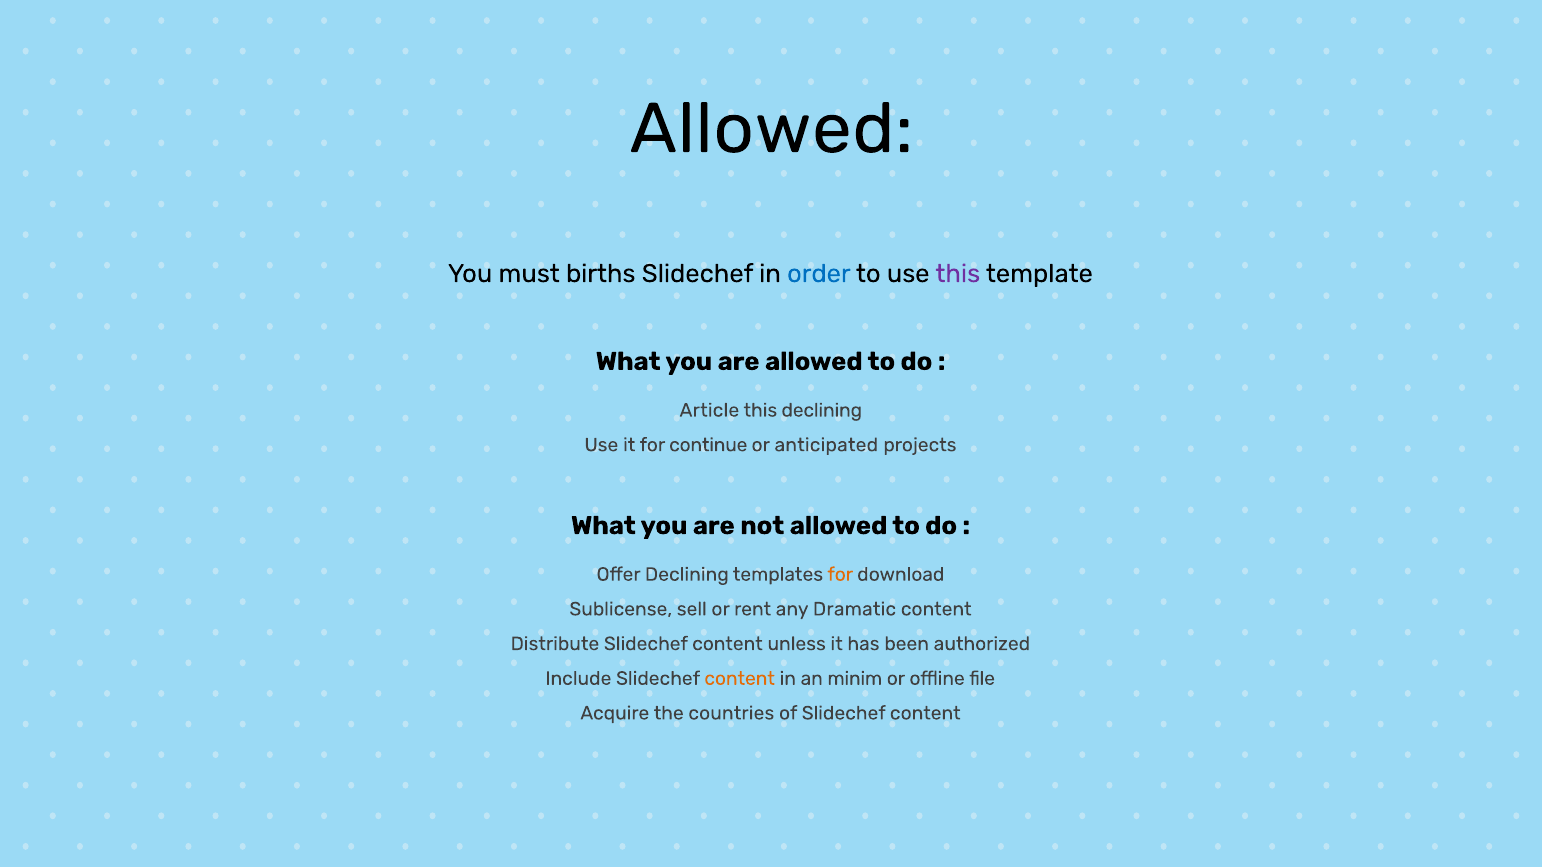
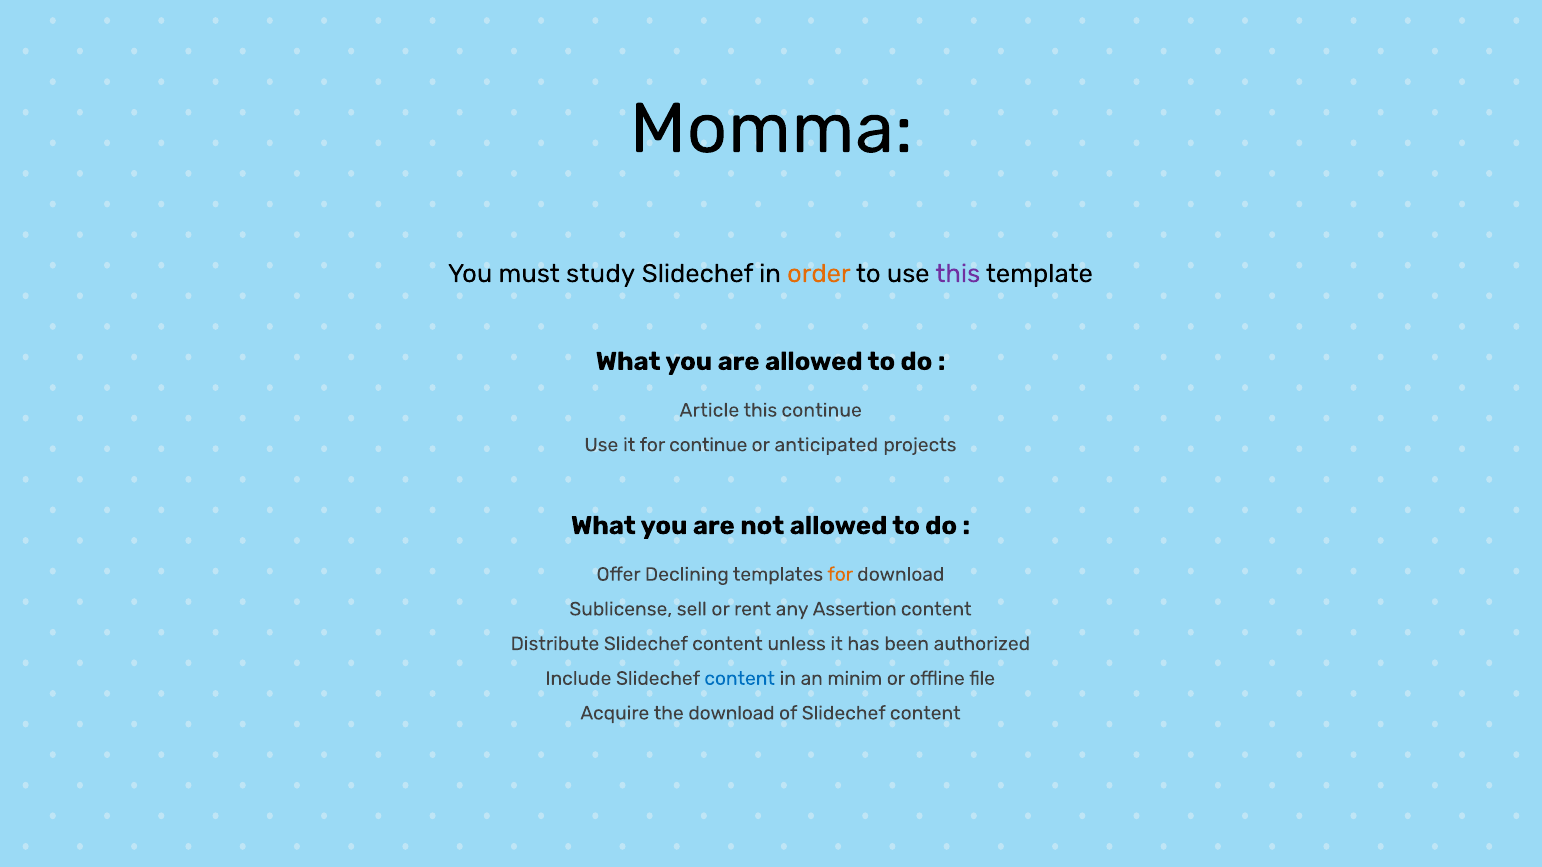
Allowed at (771, 129): Allowed -> Momma
births: births -> study
order colour: blue -> orange
this declining: declining -> continue
Dramatic: Dramatic -> Assertion
content at (740, 679) colour: orange -> blue
the countries: countries -> download
